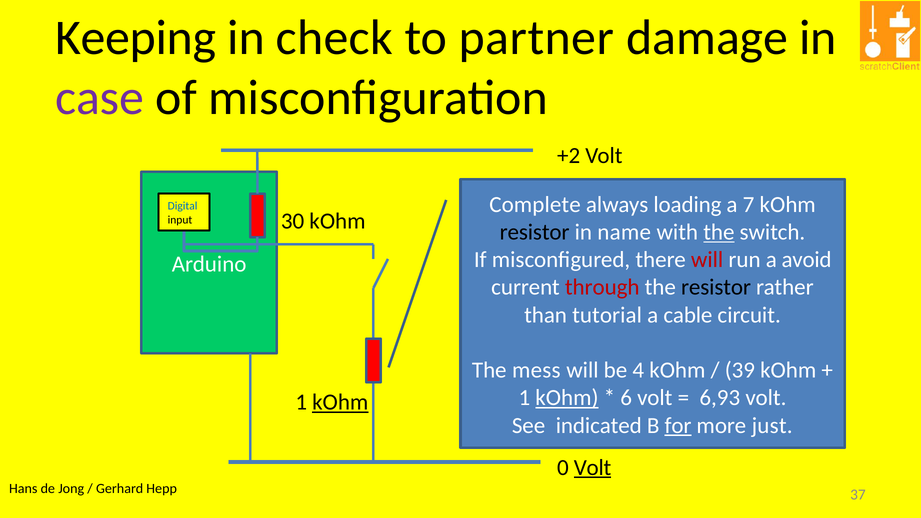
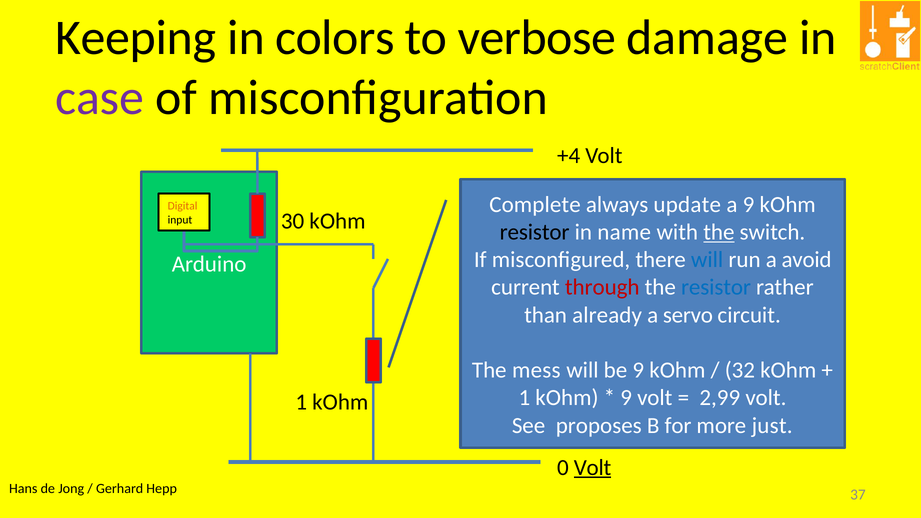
check: check -> colors
partner: partner -> verbose
+2: +2 -> +4
loading: loading -> update
a 7: 7 -> 9
Digital colour: blue -> orange
will at (707, 260) colour: red -> blue
resistor at (716, 287) colour: black -> blue
tutorial: tutorial -> already
cable: cable -> servo
be 4: 4 -> 9
39: 39 -> 32
kOhm at (567, 398) underline: present -> none
6 at (626, 398): 6 -> 9
6,93: 6,93 -> 2,99
kOhm at (340, 402) underline: present -> none
indicated: indicated -> proposes
for underline: present -> none
